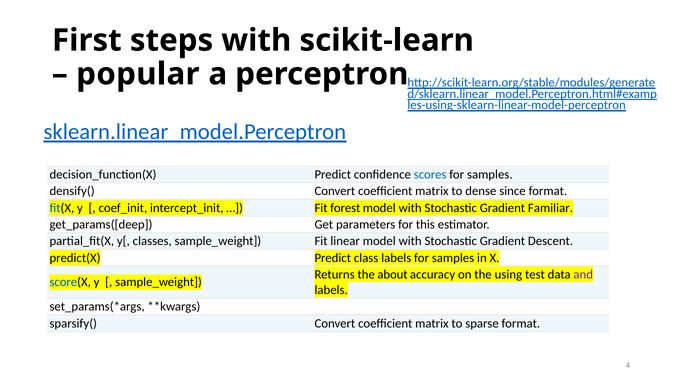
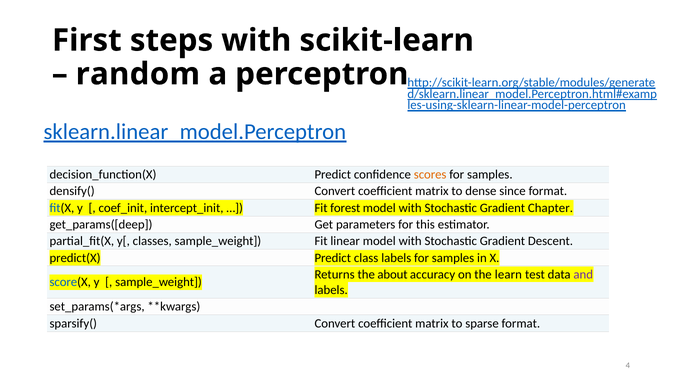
popular: popular -> random
scores colour: blue -> orange
Familiar: Familiar -> Chapter
using: using -> learn
